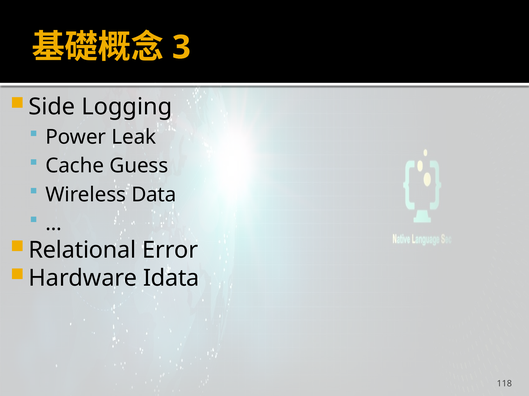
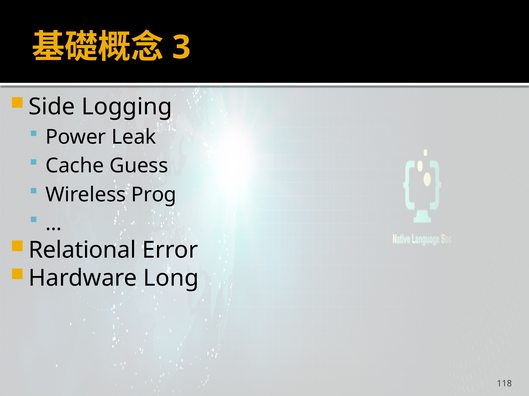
Data: Data -> Prog
Idata: Idata -> Long
